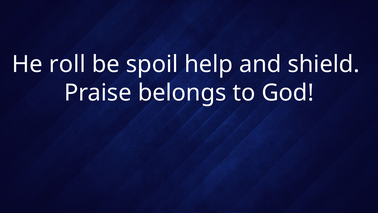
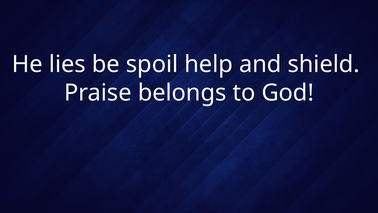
roll: roll -> lies
